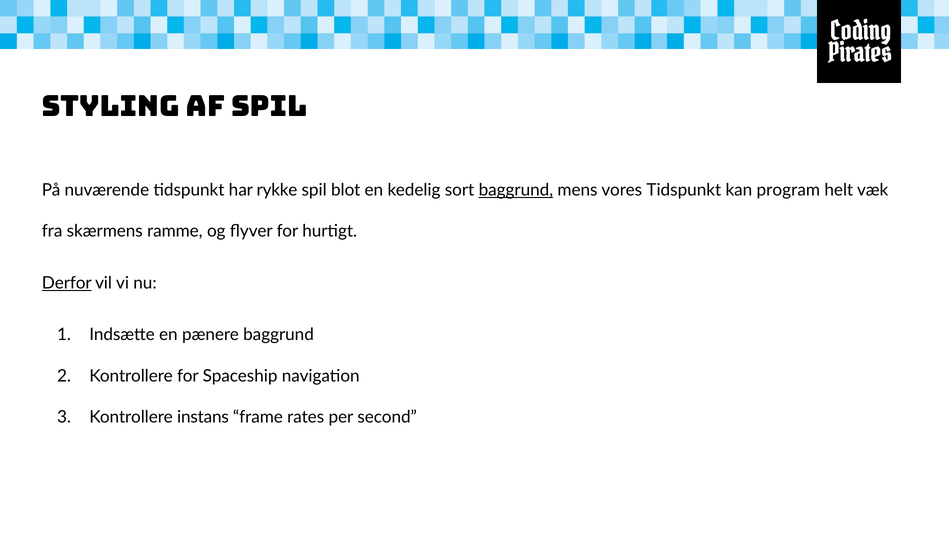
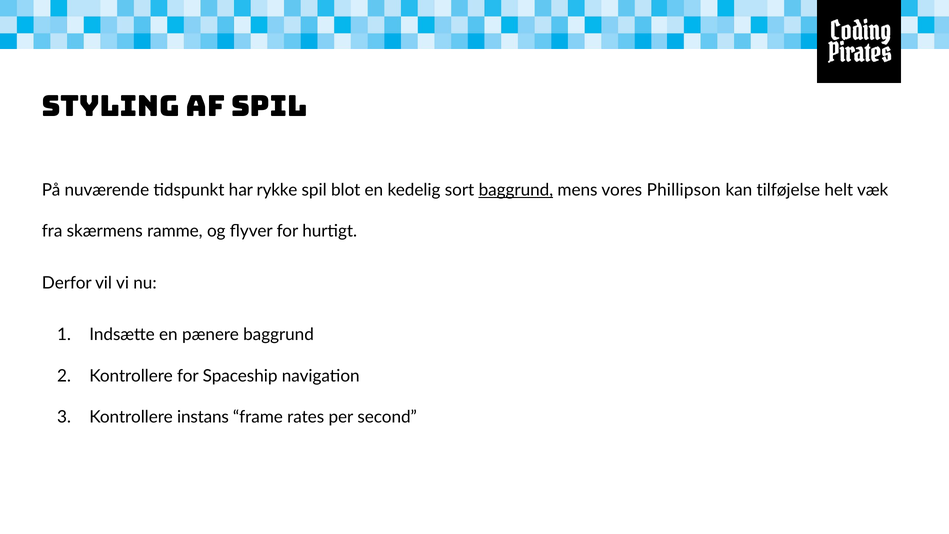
vores Tidspunkt: Tidspunkt -> Phillipson
program: program -> tilføjelse
Derfor underline: present -> none
